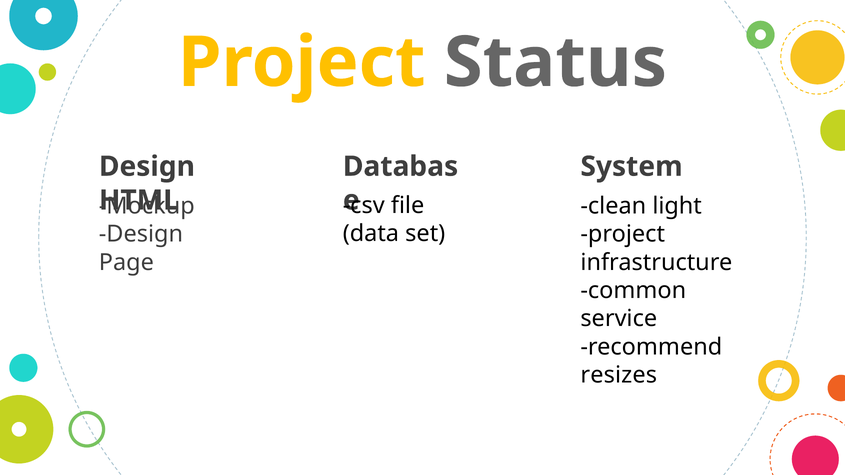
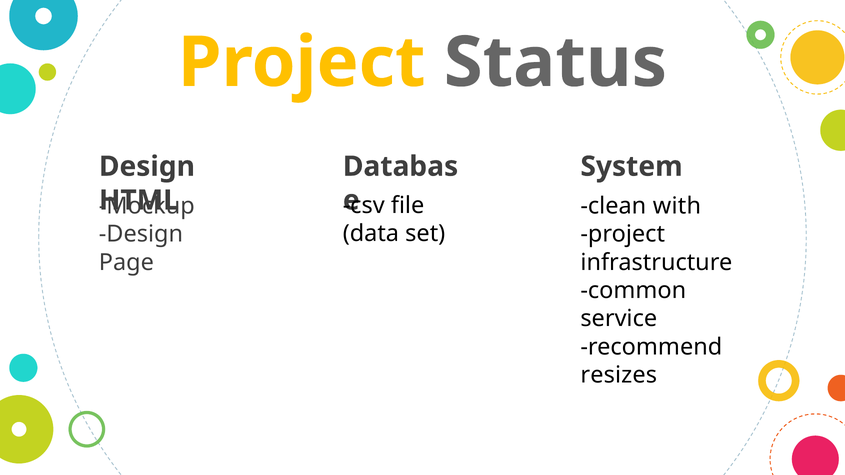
light: light -> with
